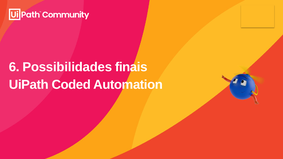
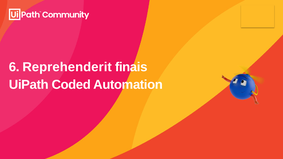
Possibilidades: Possibilidades -> Reprehenderit
